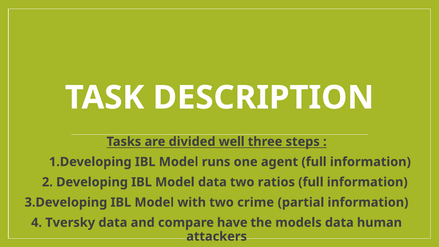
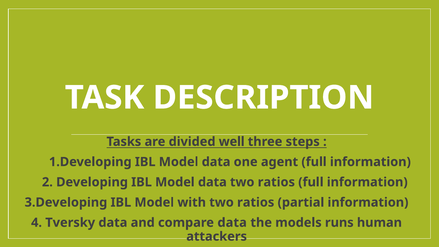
1.Developing IBL Model runs: runs -> data
with two crime: crime -> ratios
compare have: have -> data
models data: data -> runs
